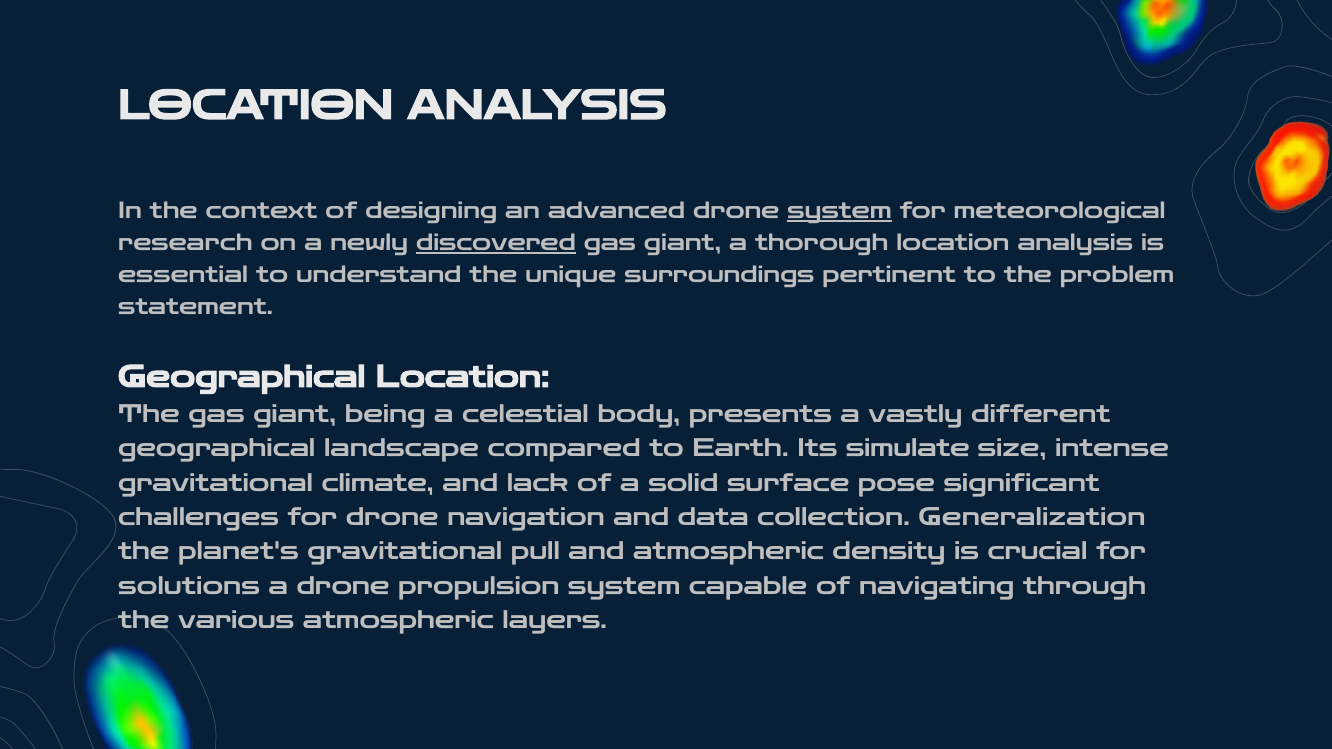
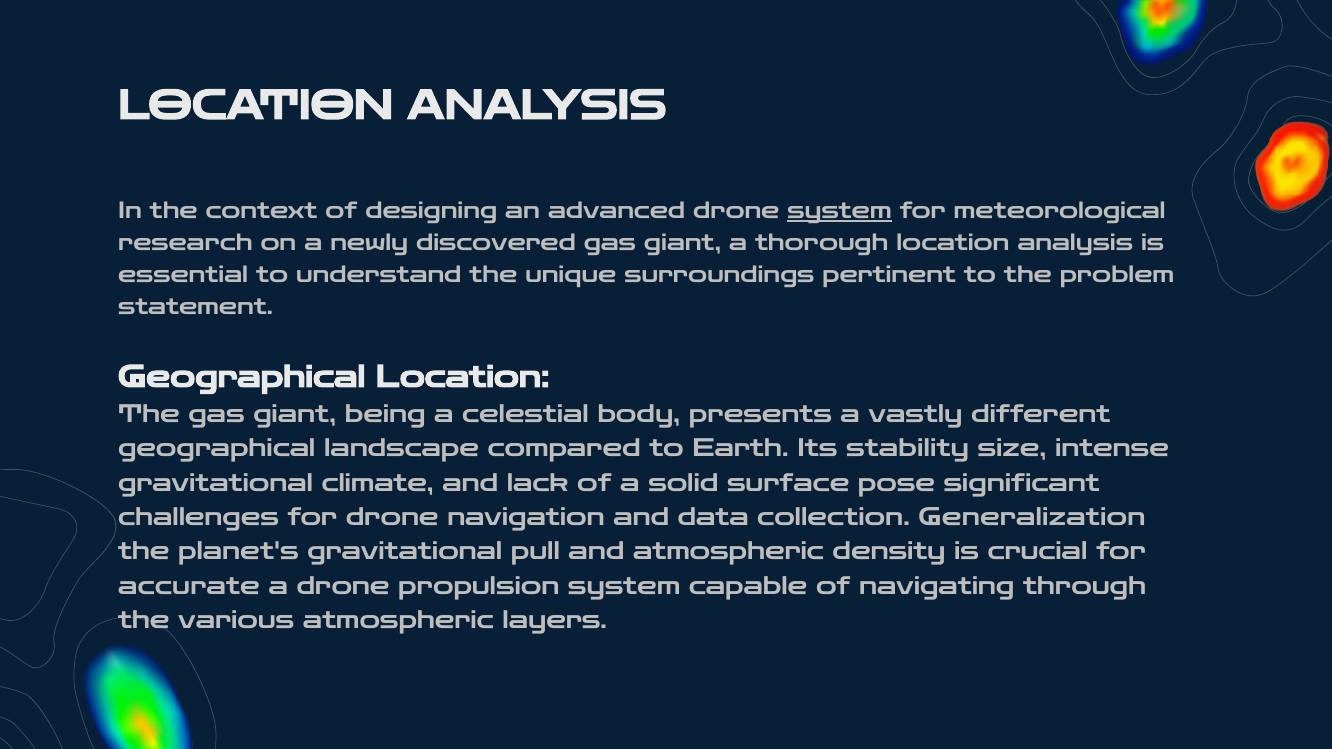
discovered underline: present -> none
simulate: simulate -> stability
solutions: solutions -> accurate
